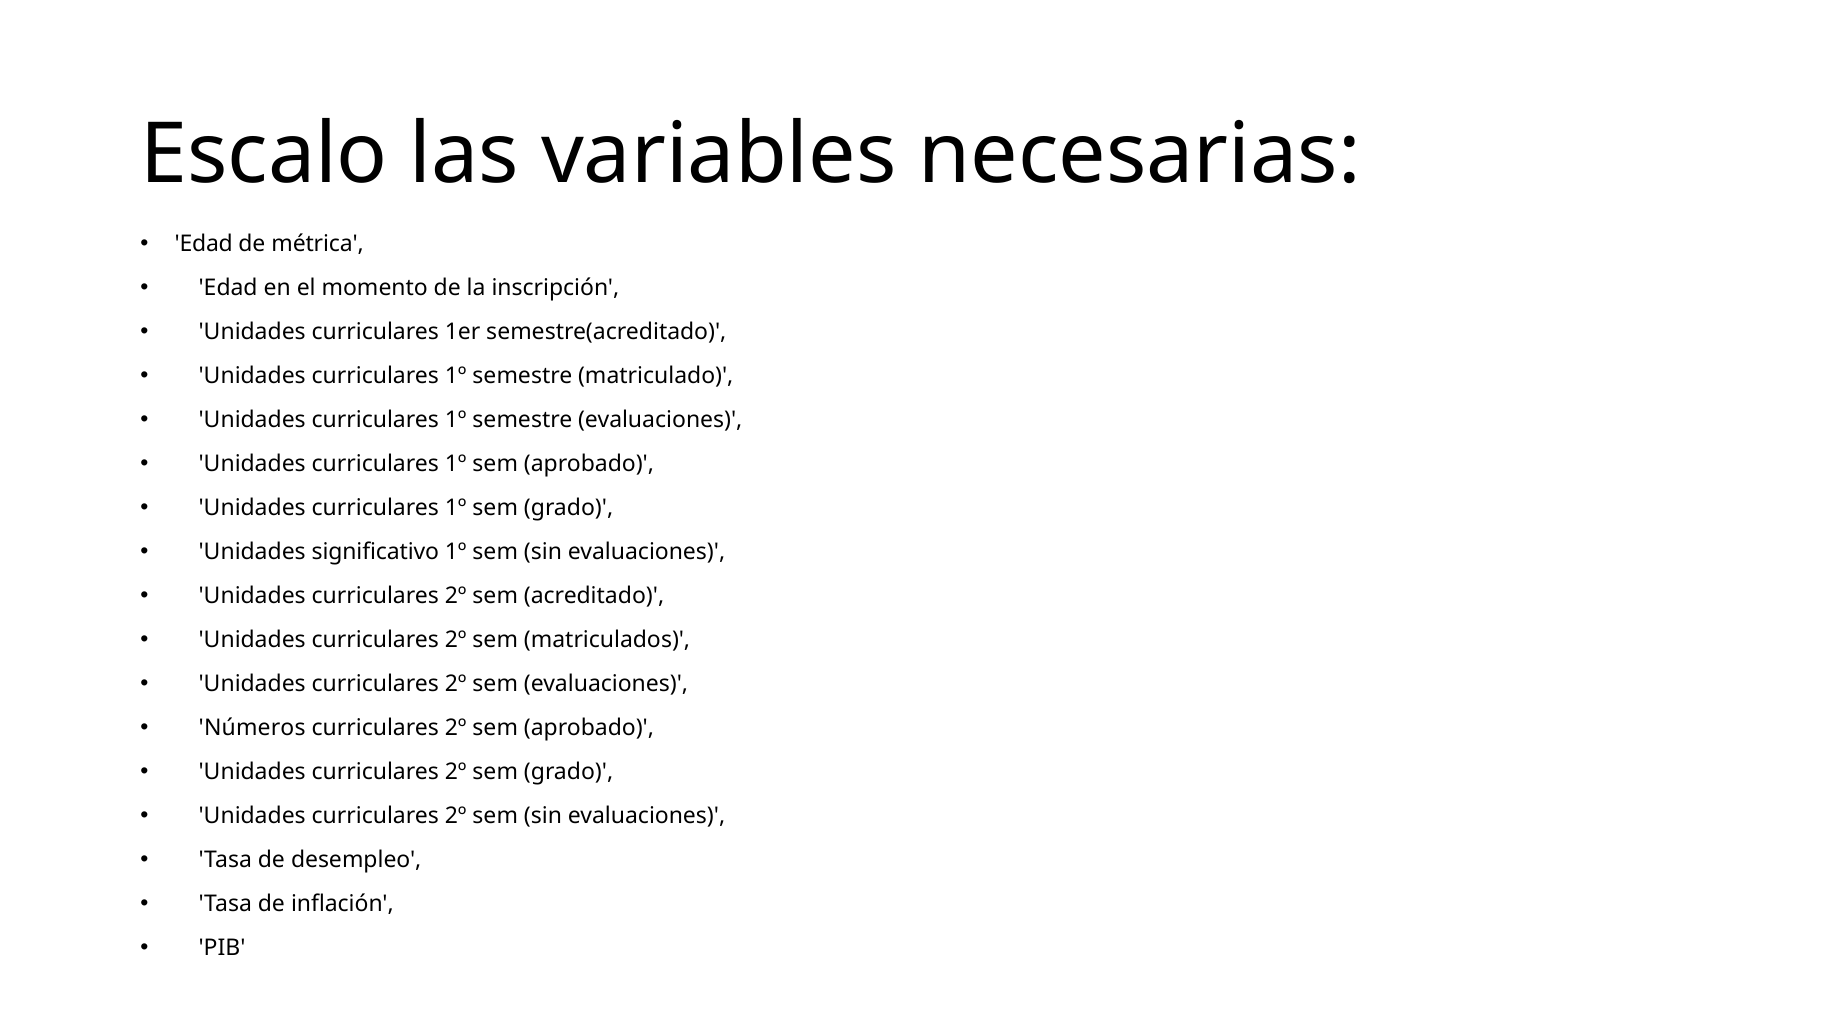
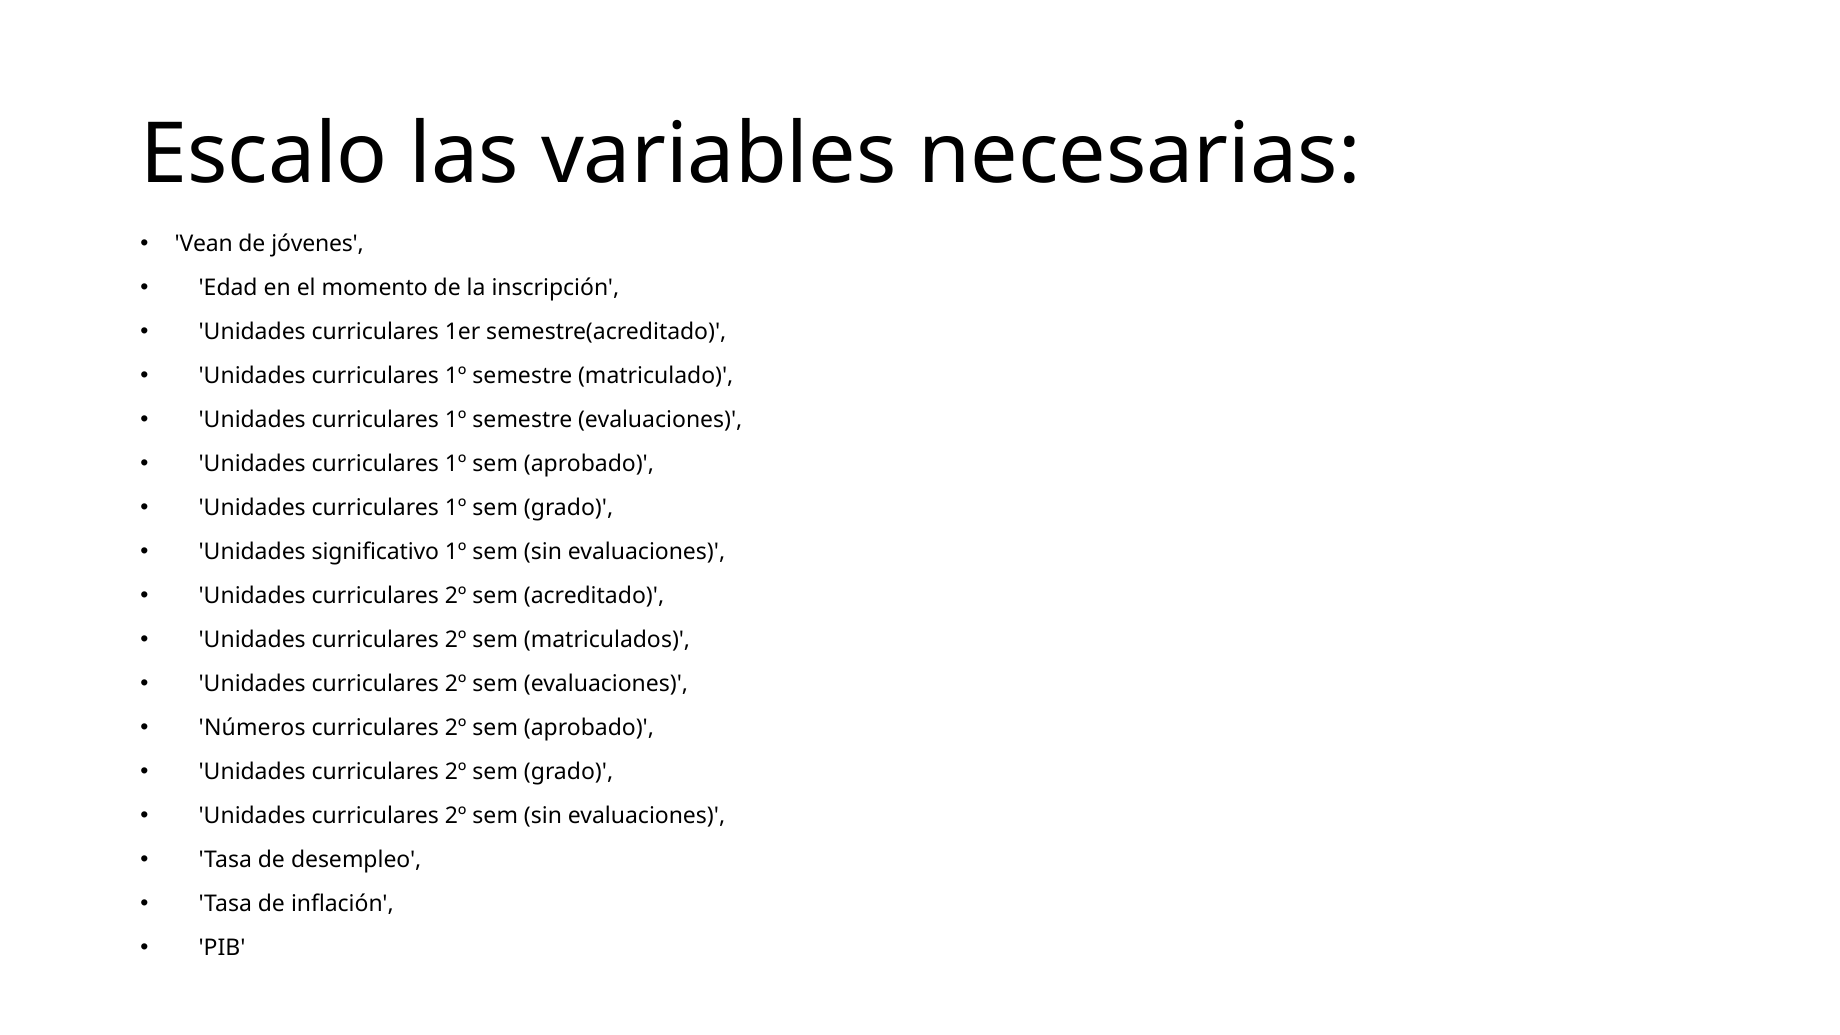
Edad at (204, 244): Edad -> Vean
métrica: métrica -> jóvenes
